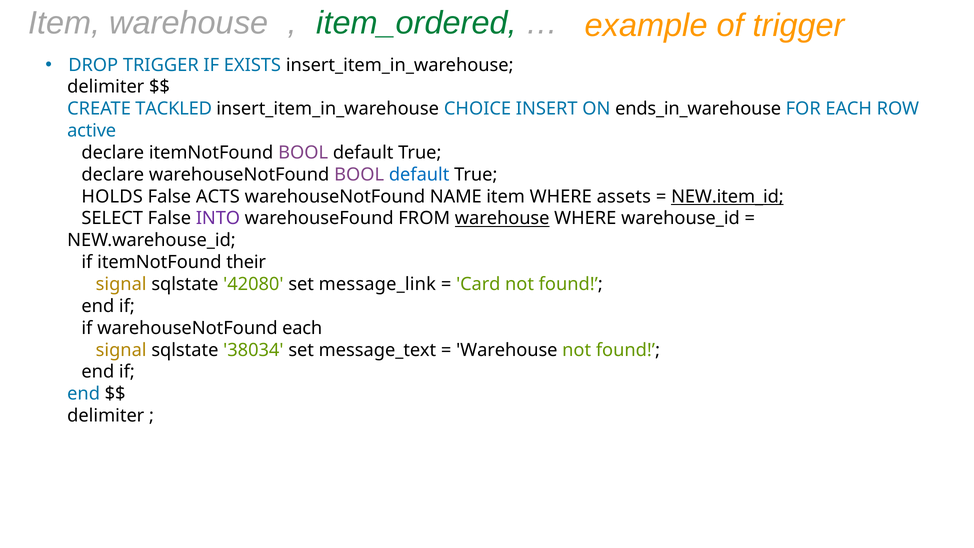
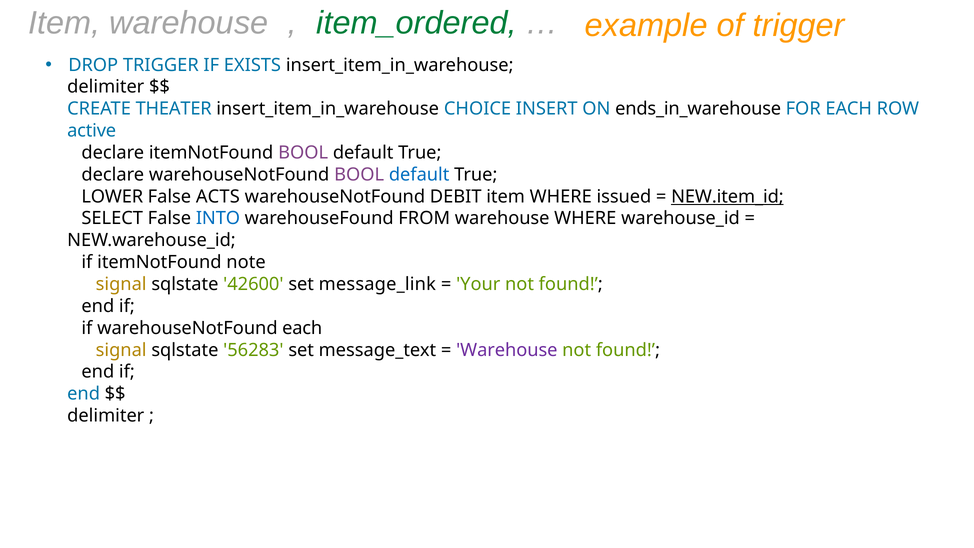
TACKLED: TACKLED -> THEATER
HOLDS: HOLDS -> LOWER
NAME: NAME -> DEBIT
assets: assets -> issued
INTO colour: purple -> blue
warehouse at (502, 218) underline: present -> none
their: their -> note
42080: 42080 -> 42600
Card: Card -> Your
38034: 38034 -> 56283
Warehouse at (507, 350) colour: black -> purple
